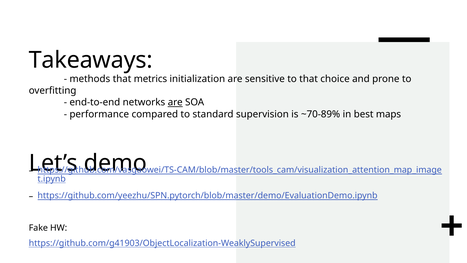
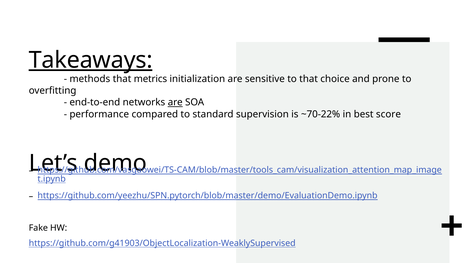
Takeaways underline: none -> present
~70-89%: ~70-89% -> ~70-22%
maps: maps -> score
